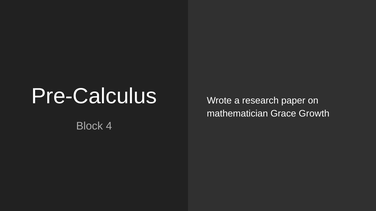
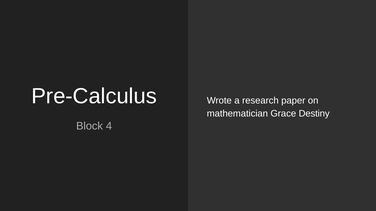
Growth: Growth -> Destiny
